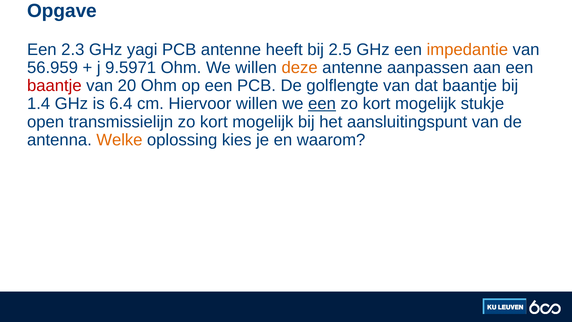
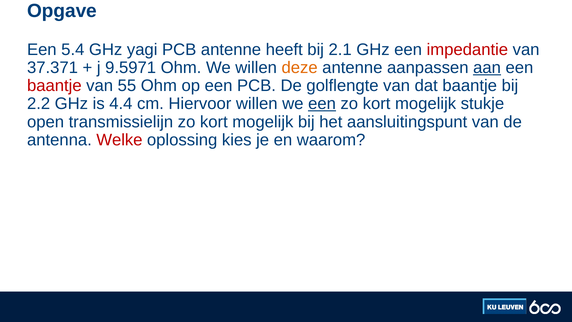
2.3: 2.3 -> 5.4
2.5: 2.5 -> 2.1
impedantie colour: orange -> red
56.959: 56.959 -> 37.371
aan underline: none -> present
20: 20 -> 55
1.4: 1.4 -> 2.2
6.4: 6.4 -> 4.4
Welke colour: orange -> red
